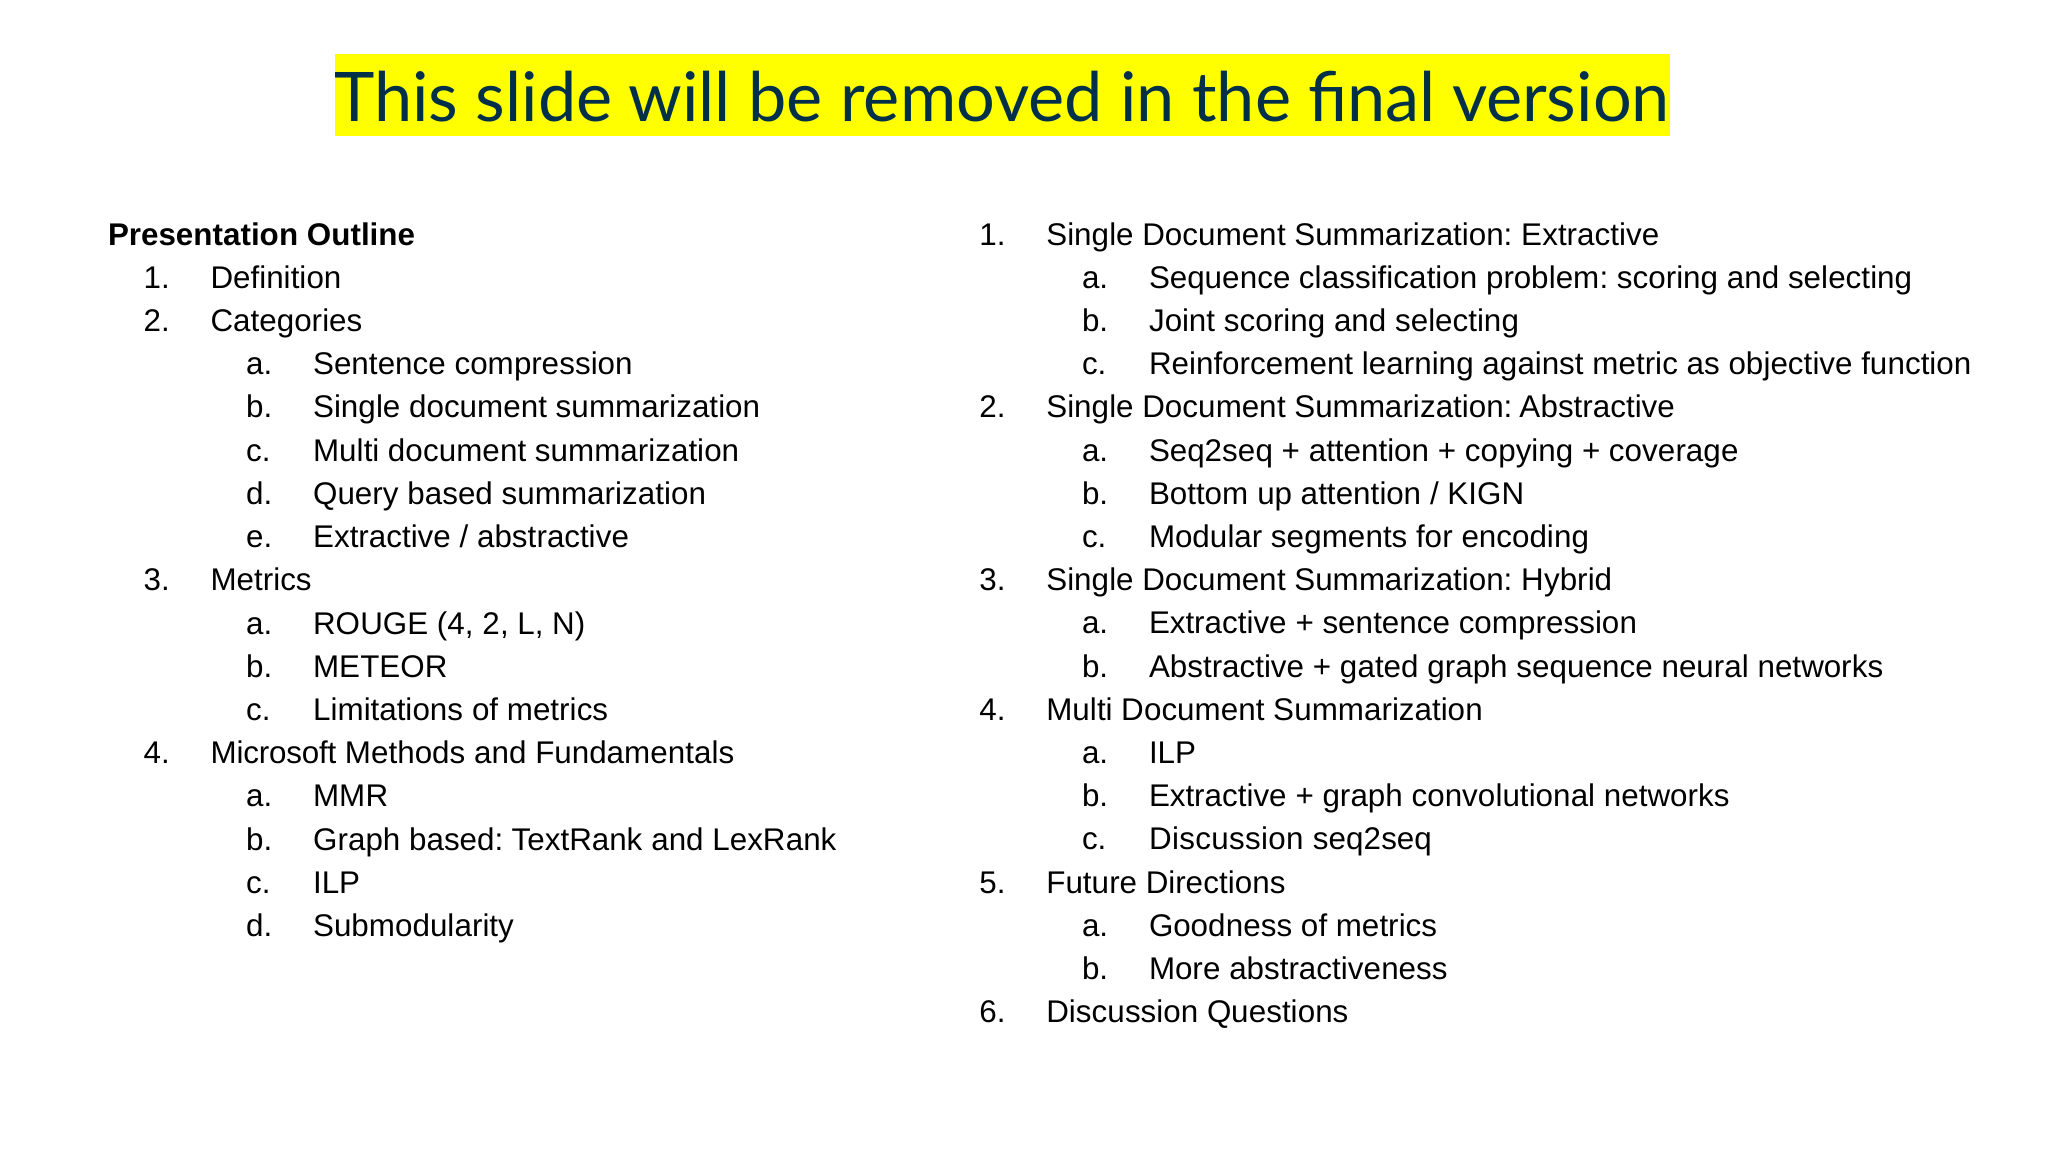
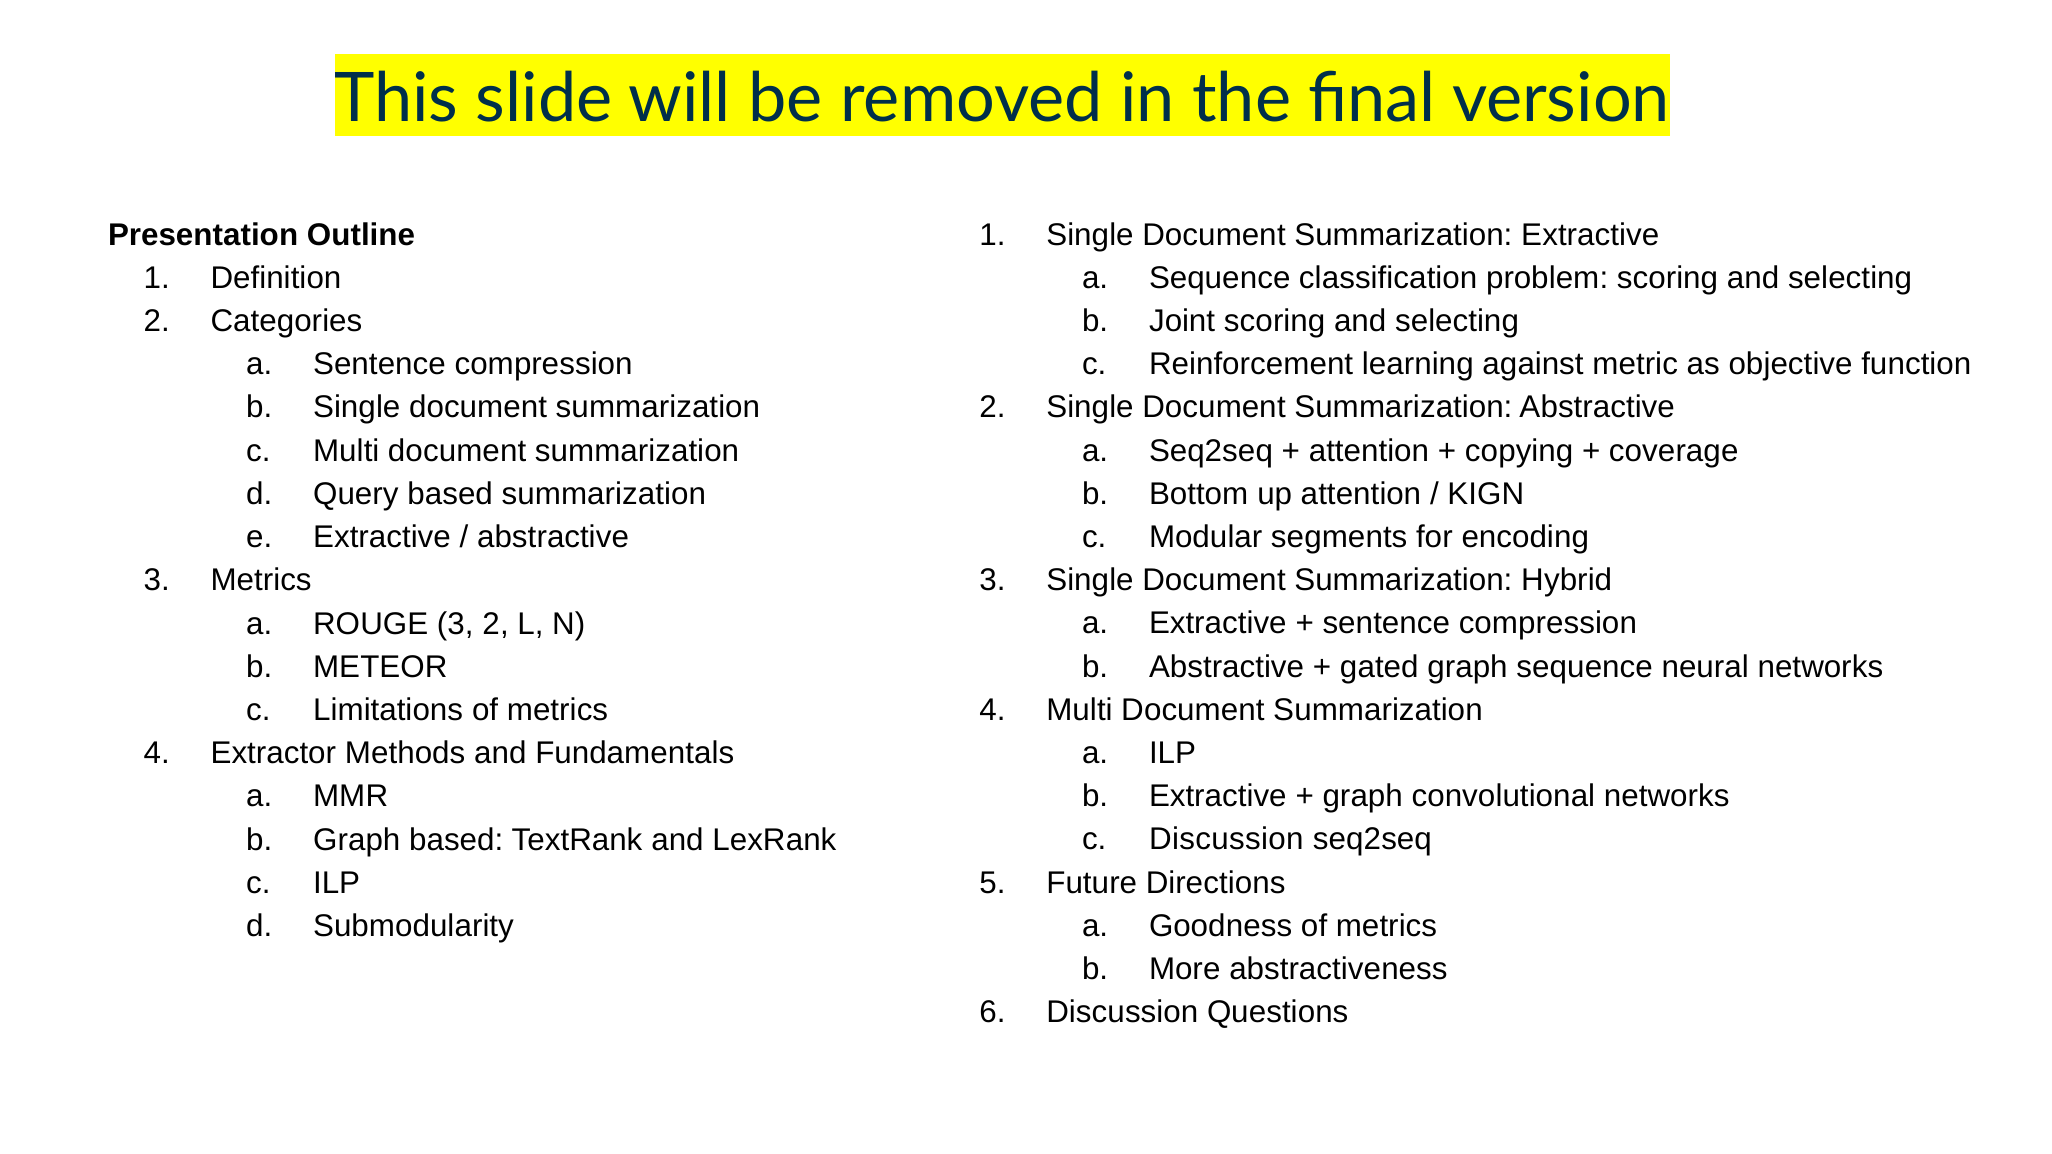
ROUGE 4: 4 -> 3
Microsoft: Microsoft -> Extractor
